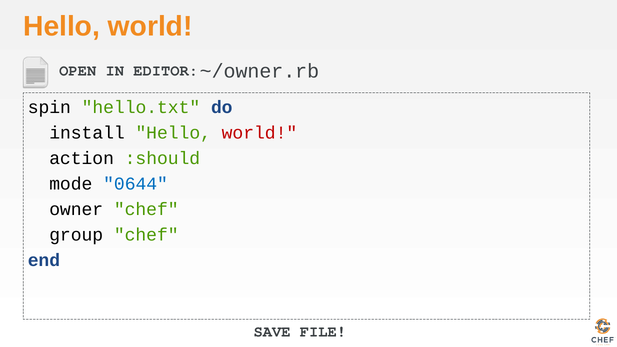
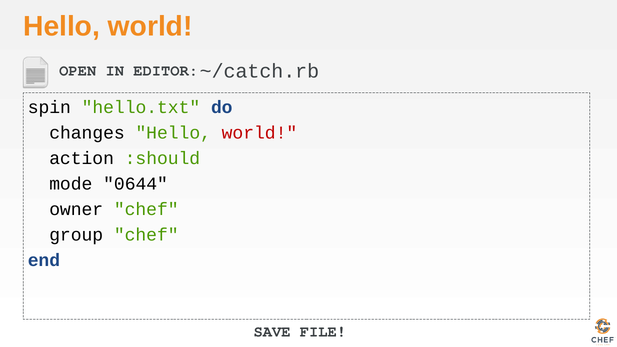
~/owner.rb: ~/owner.rb -> ~/catch.rb
install: install -> changes
0644 colour: blue -> black
